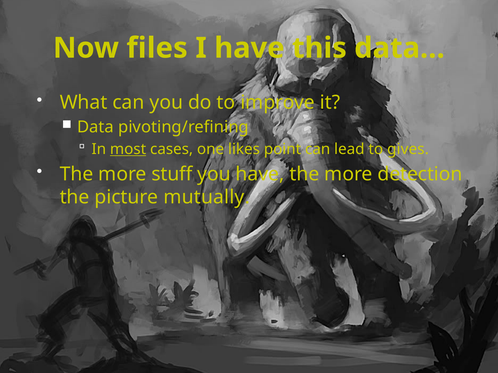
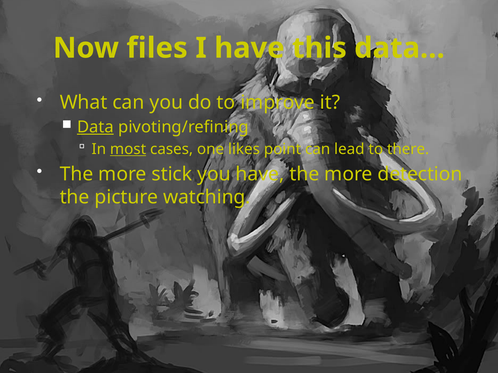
Data underline: none -> present
gives: gives -> there
stuff: stuff -> stick
mutually: mutually -> watching
